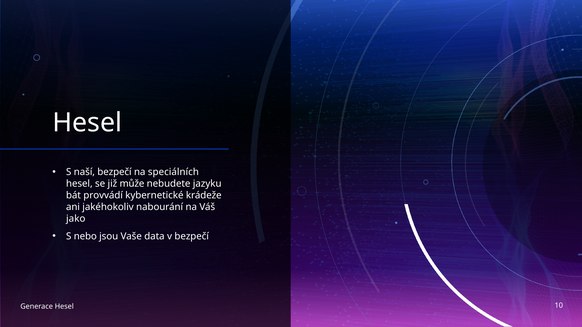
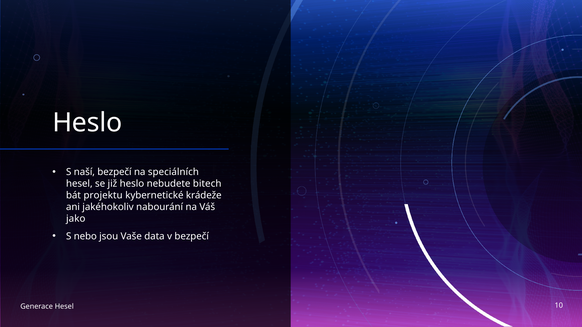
Hesel at (87, 123): Hesel -> Heslo
již může: může -> heslo
jazyku: jazyku -> bitech
provvádí: provvádí -> projektu
